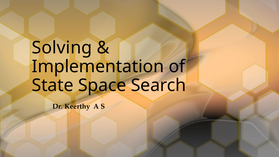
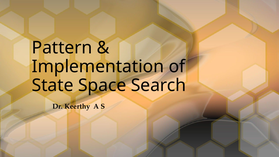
Solving: Solving -> Pattern
